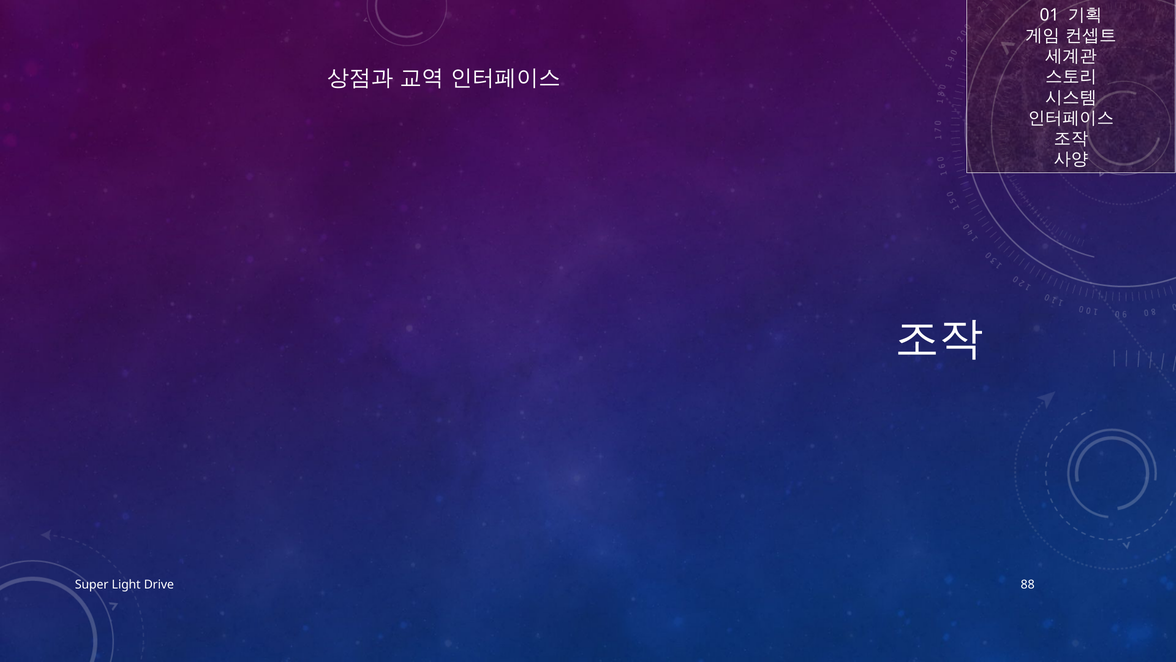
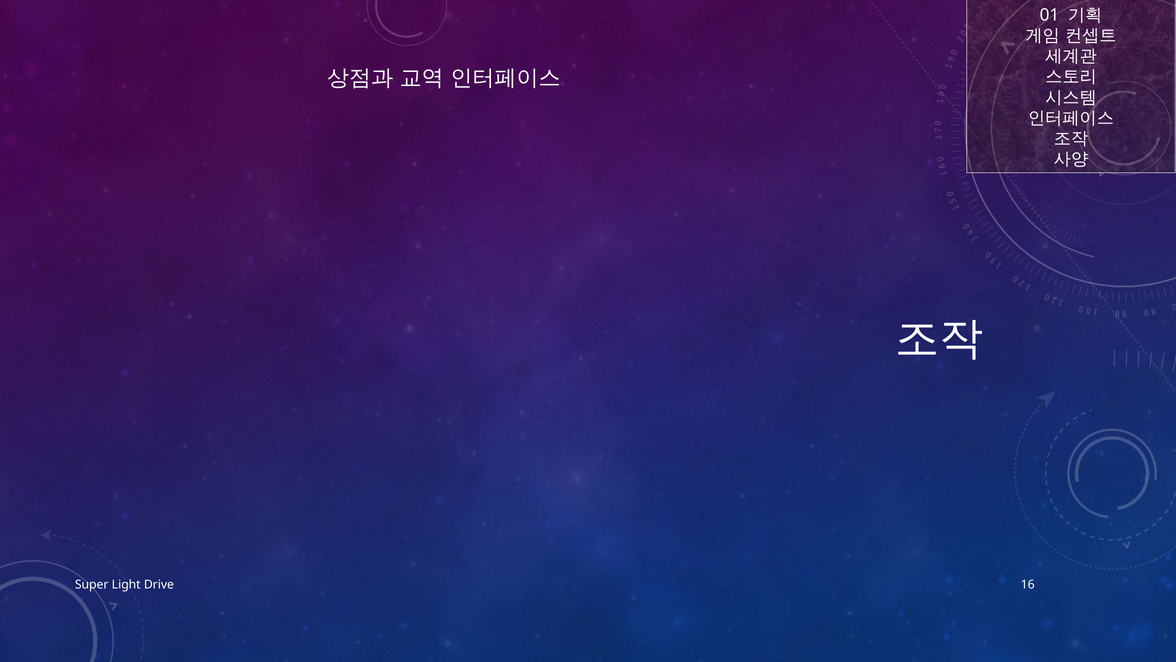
88: 88 -> 16
